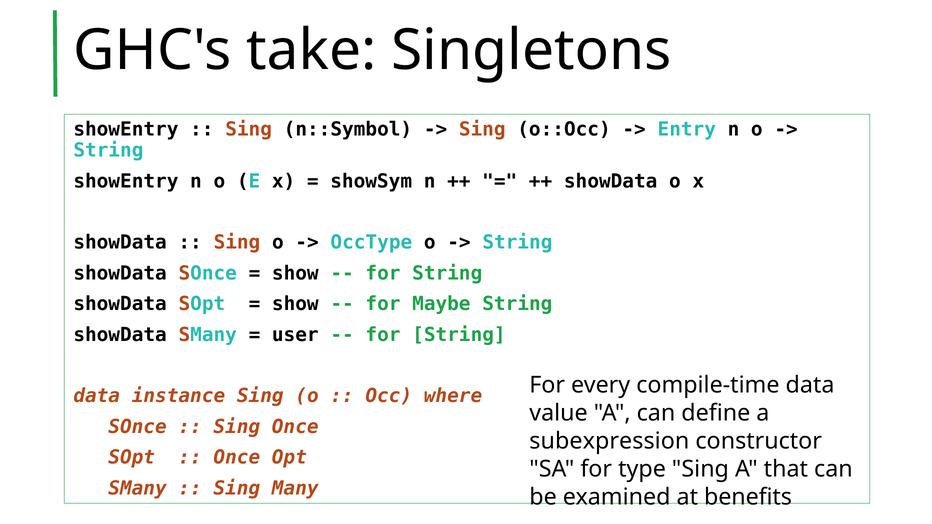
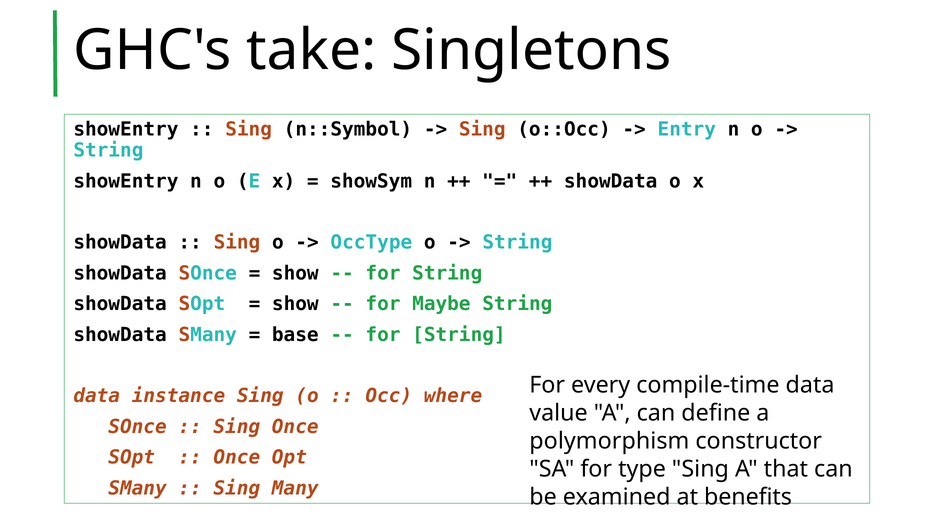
user: user -> base
subexpression: subexpression -> polymorphism
